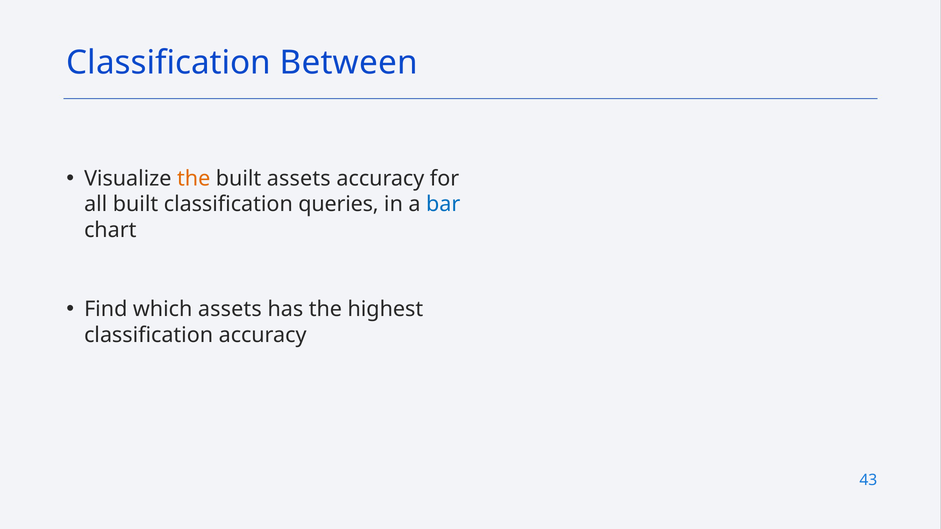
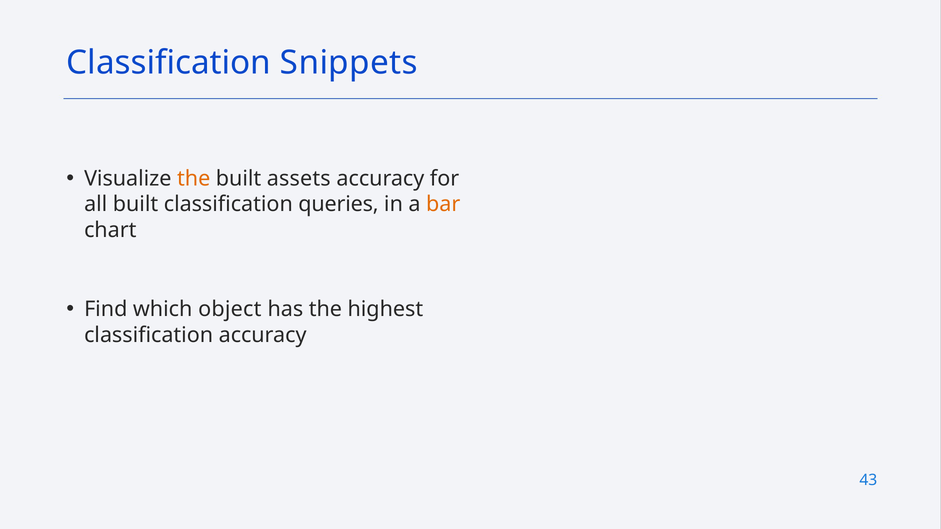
Between: Between -> Snippets
bar colour: blue -> orange
which assets: assets -> object
